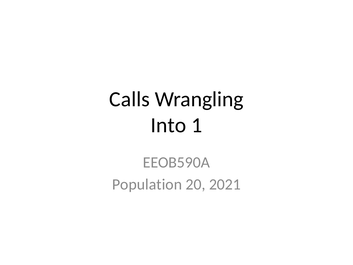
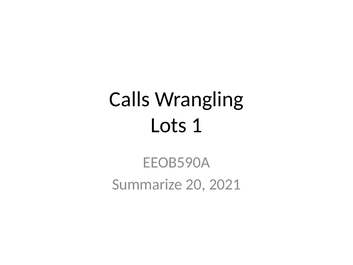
Into: Into -> Lots
Population: Population -> Summarize
